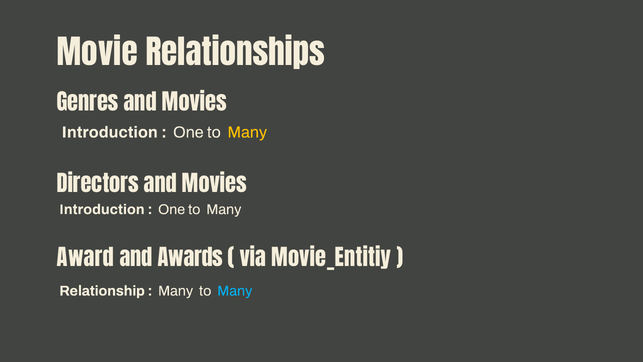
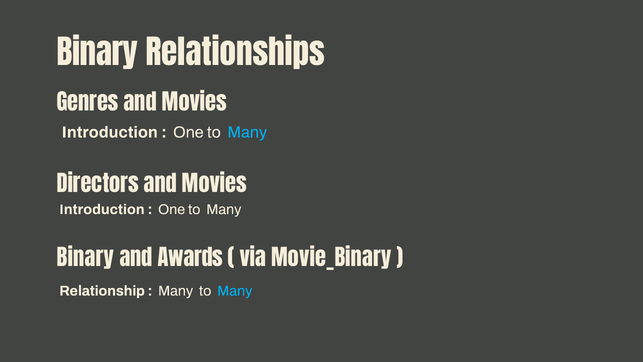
Movie at (97, 54): Movie -> Binary
Many at (247, 132) colour: yellow -> light blue
Award at (85, 259): Award -> Binary
Movie_Entitiy: Movie_Entitiy -> Movie_Binary
